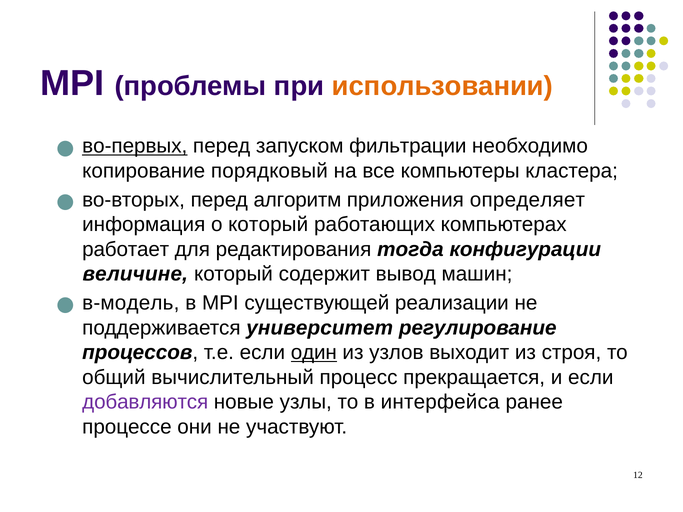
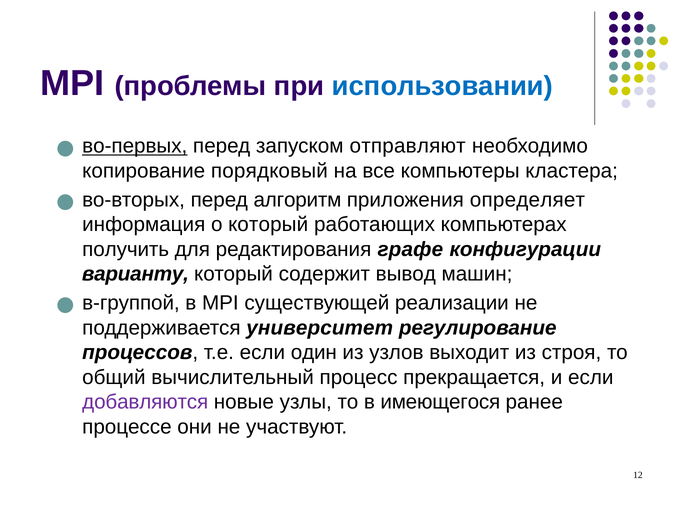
использовании colour: orange -> blue
фильтрации: фильтрации -> отправляют
работает: работает -> получить
тогда: тогда -> графе
величине: величине -> варианту
в-модель: в-модель -> в-группой
один underline: present -> none
интерфейса: интерфейса -> имеющегося
